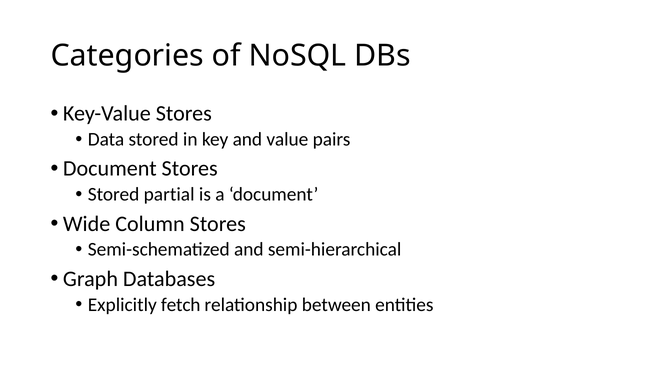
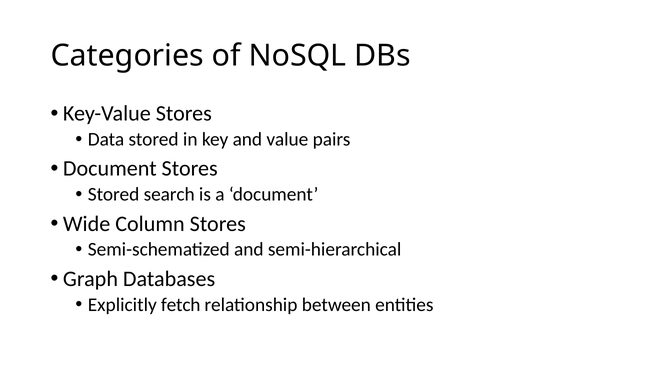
partial: partial -> search
